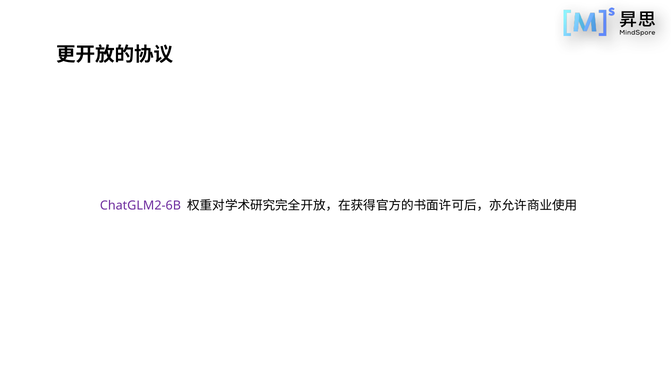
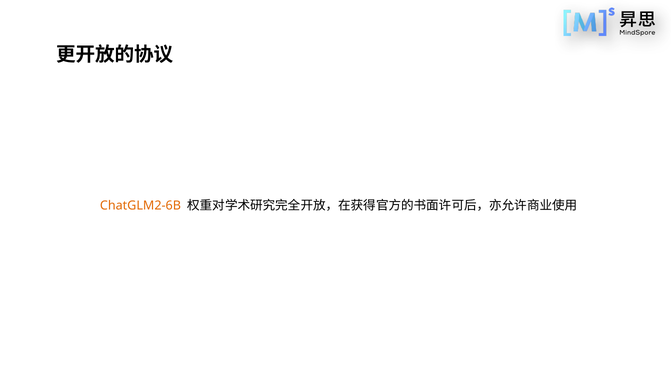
ChatGLM2-6B colour: purple -> orange
